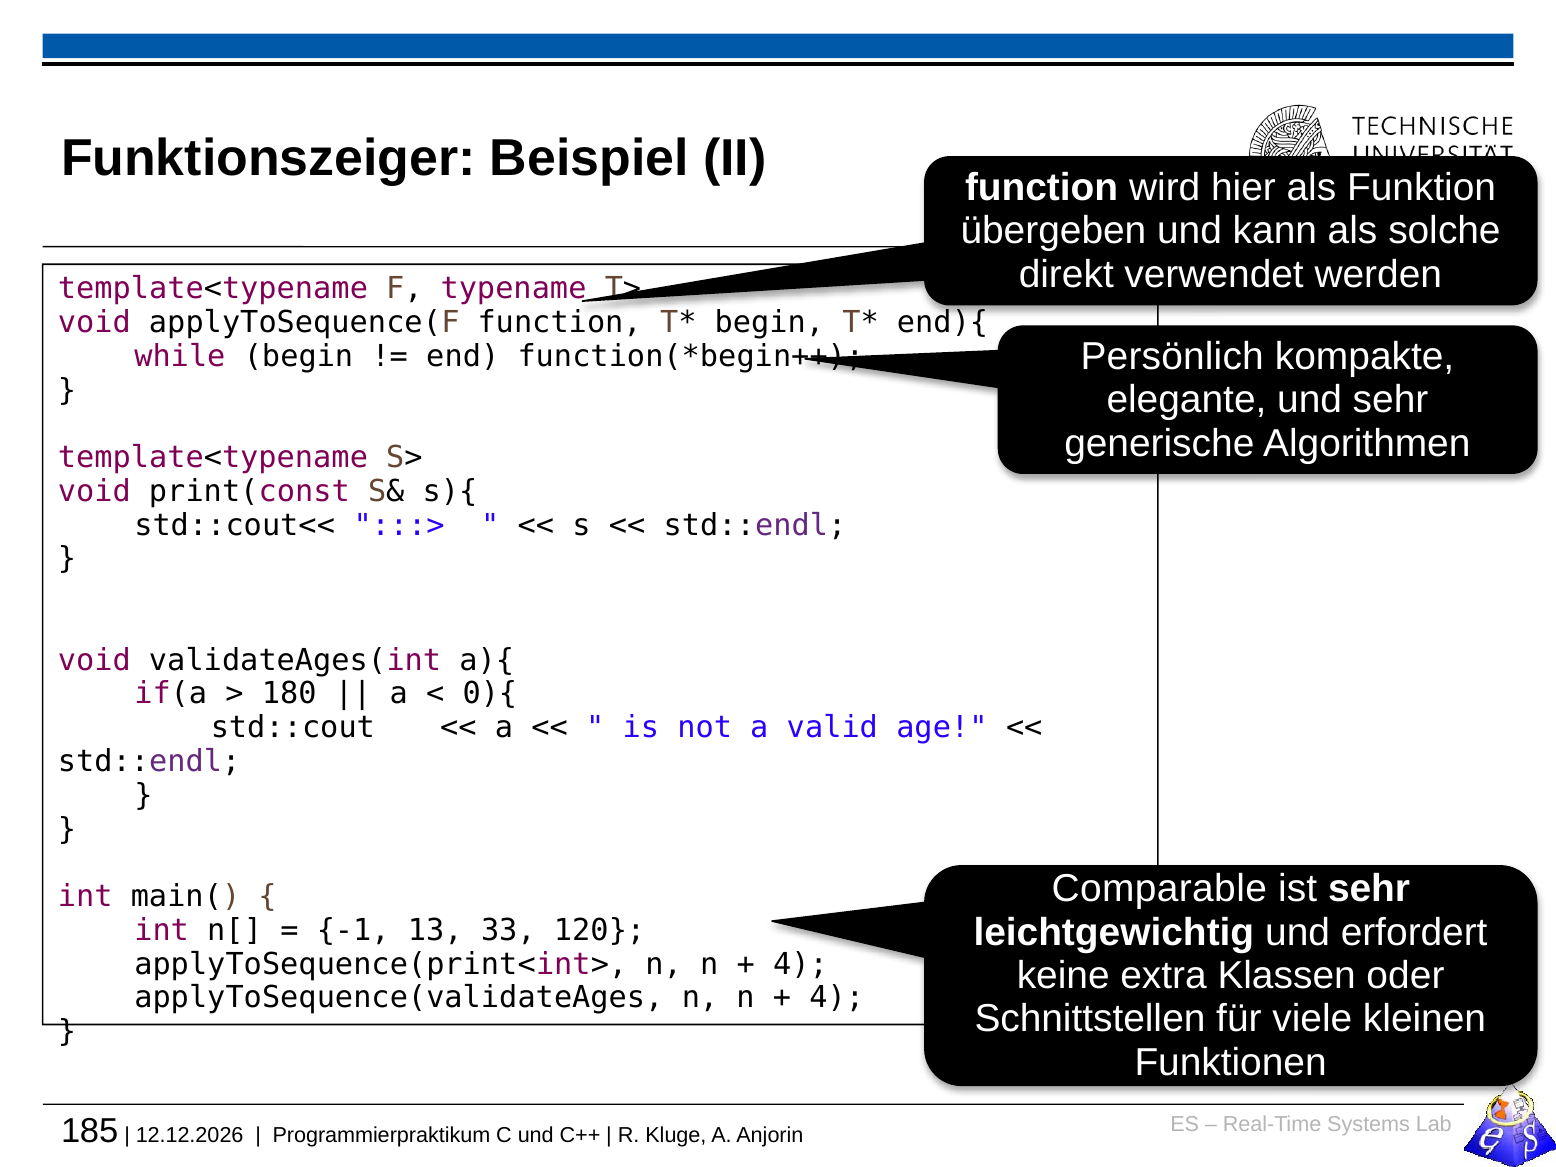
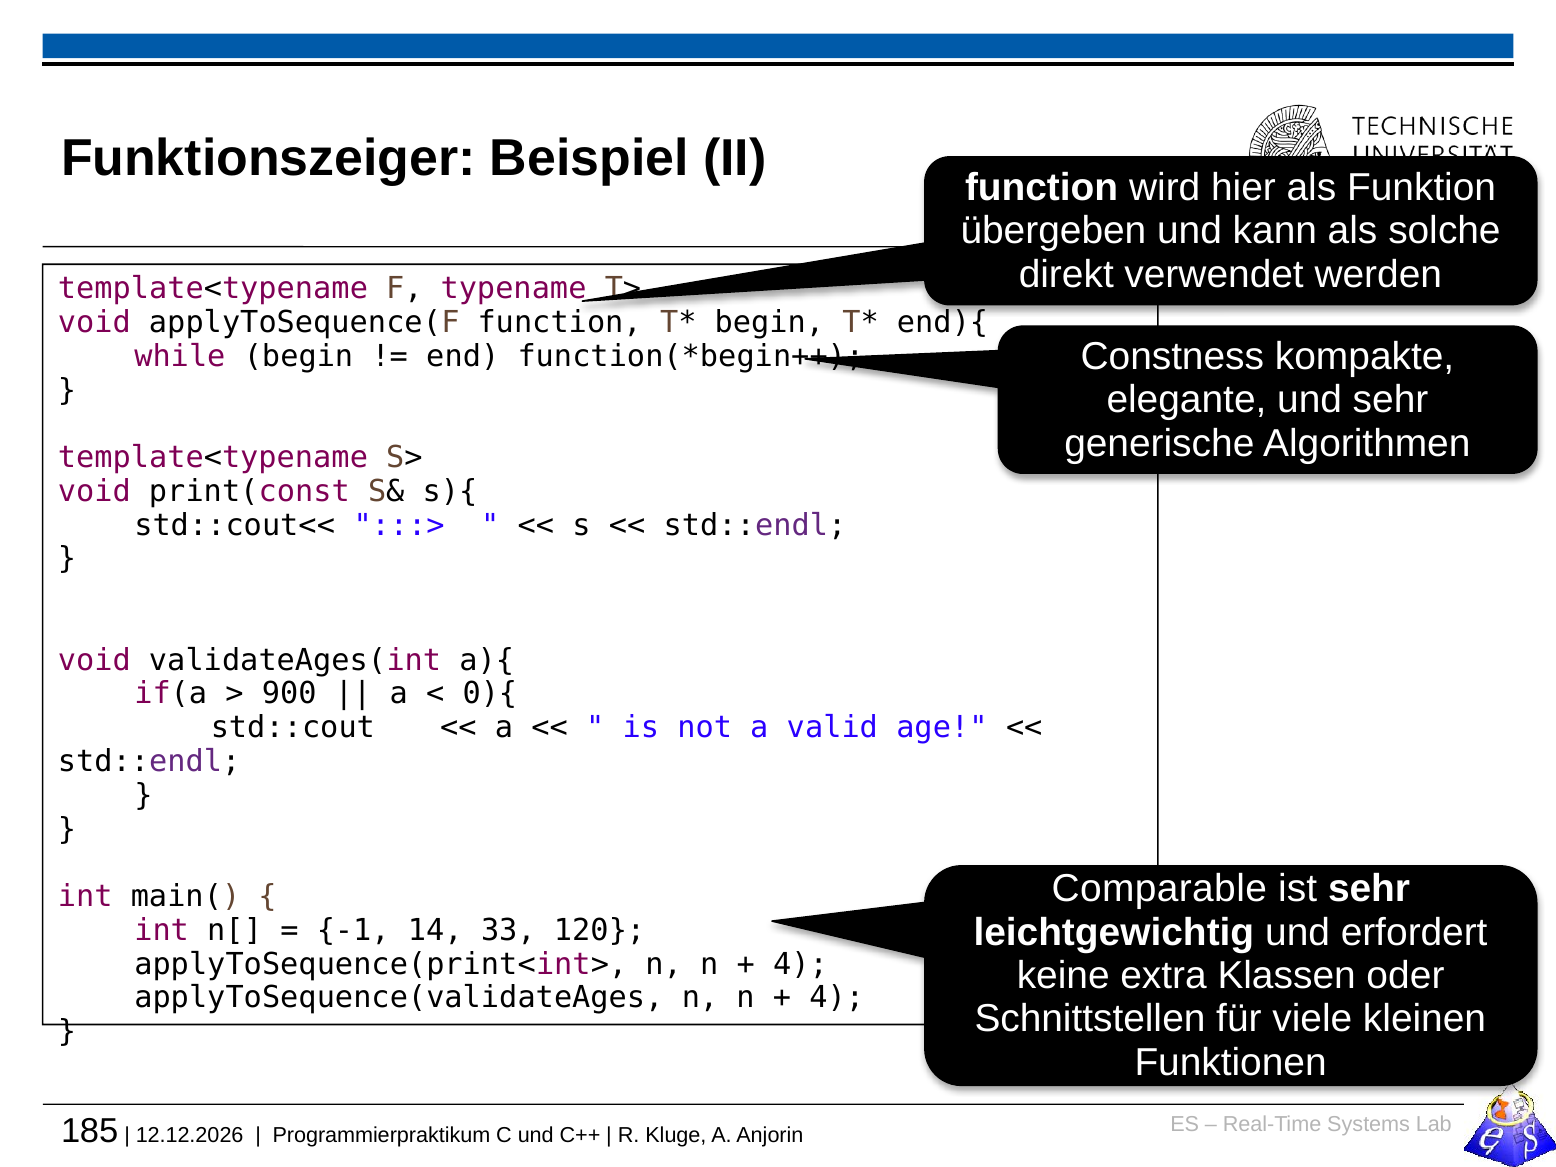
Persönlich: Persönlich -> Constness
180: 180 -> 900
13: 13 -> 14
